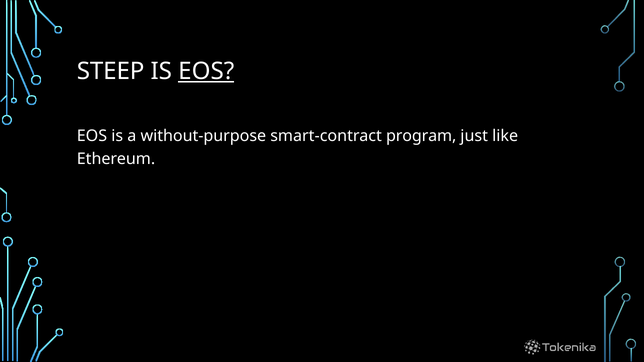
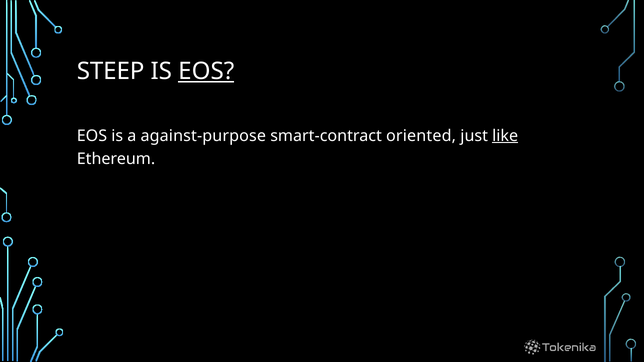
without-purpose: without-purpose -> against-purpose
program: program -> oriented
like underline: none -> present
